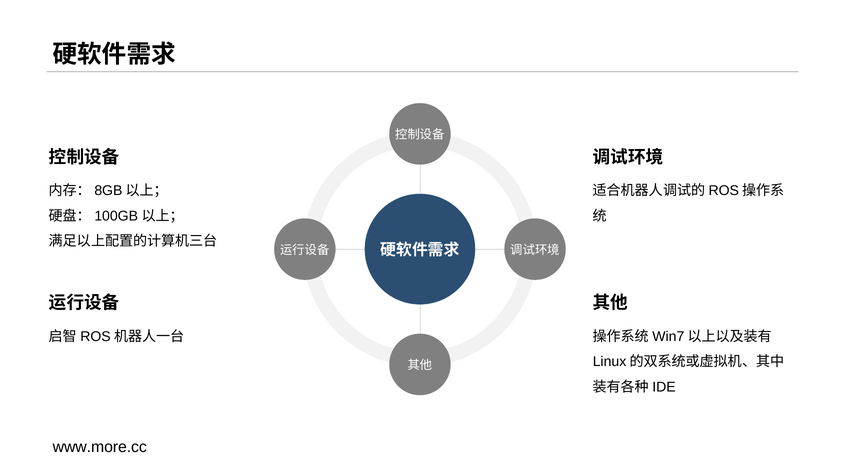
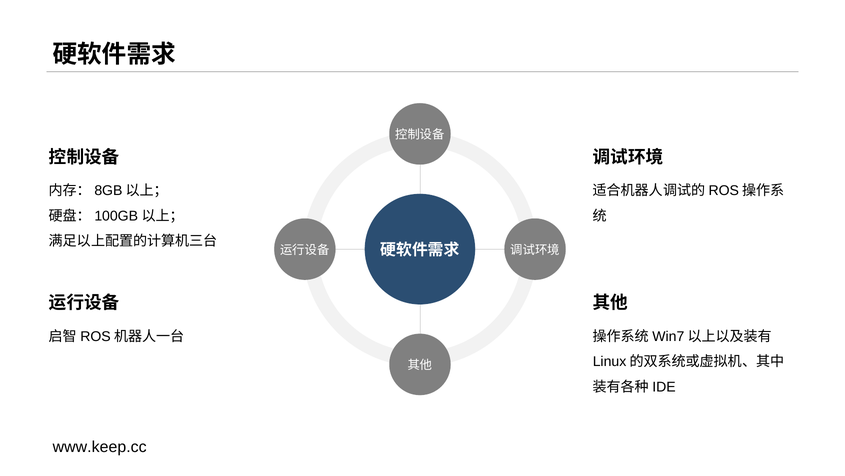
www.more.cc: www.more.cc -> www.keep.cc
